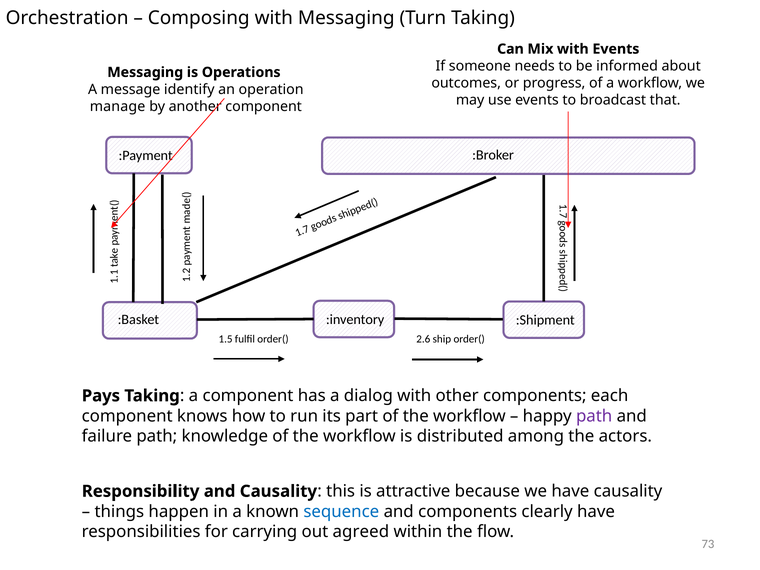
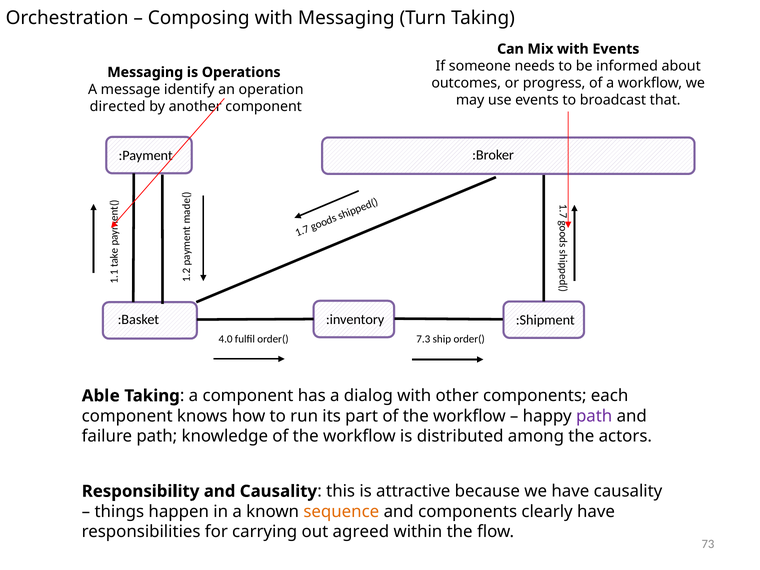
manage: manage -> directed
1.5: 1.5 -> 4.0
2.6: 2.6 -> 7.3
Pays: Pays -> Able
sequence colour: blue -> orange
